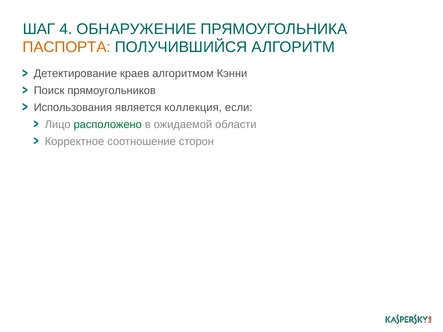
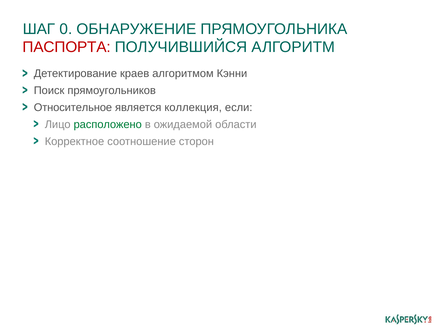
4: 4 -> 0
ПАСПОРТА colour: orange -> red
Использования: Использования -> Относительное
